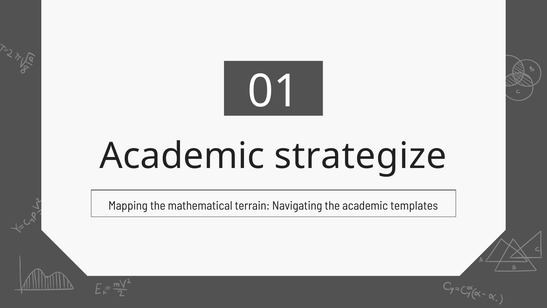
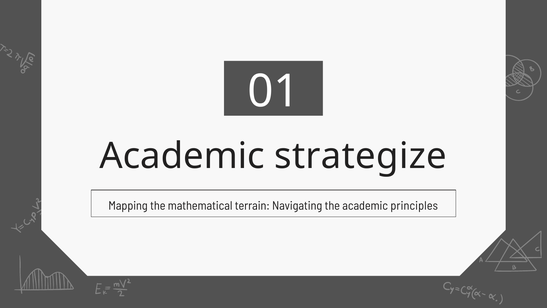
templates: templates -> principles
